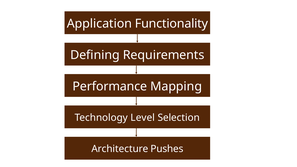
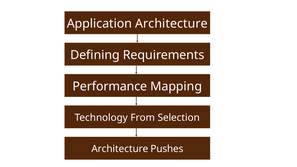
Application Functionality: Functionality -> Architecture
Level: Level -> From
